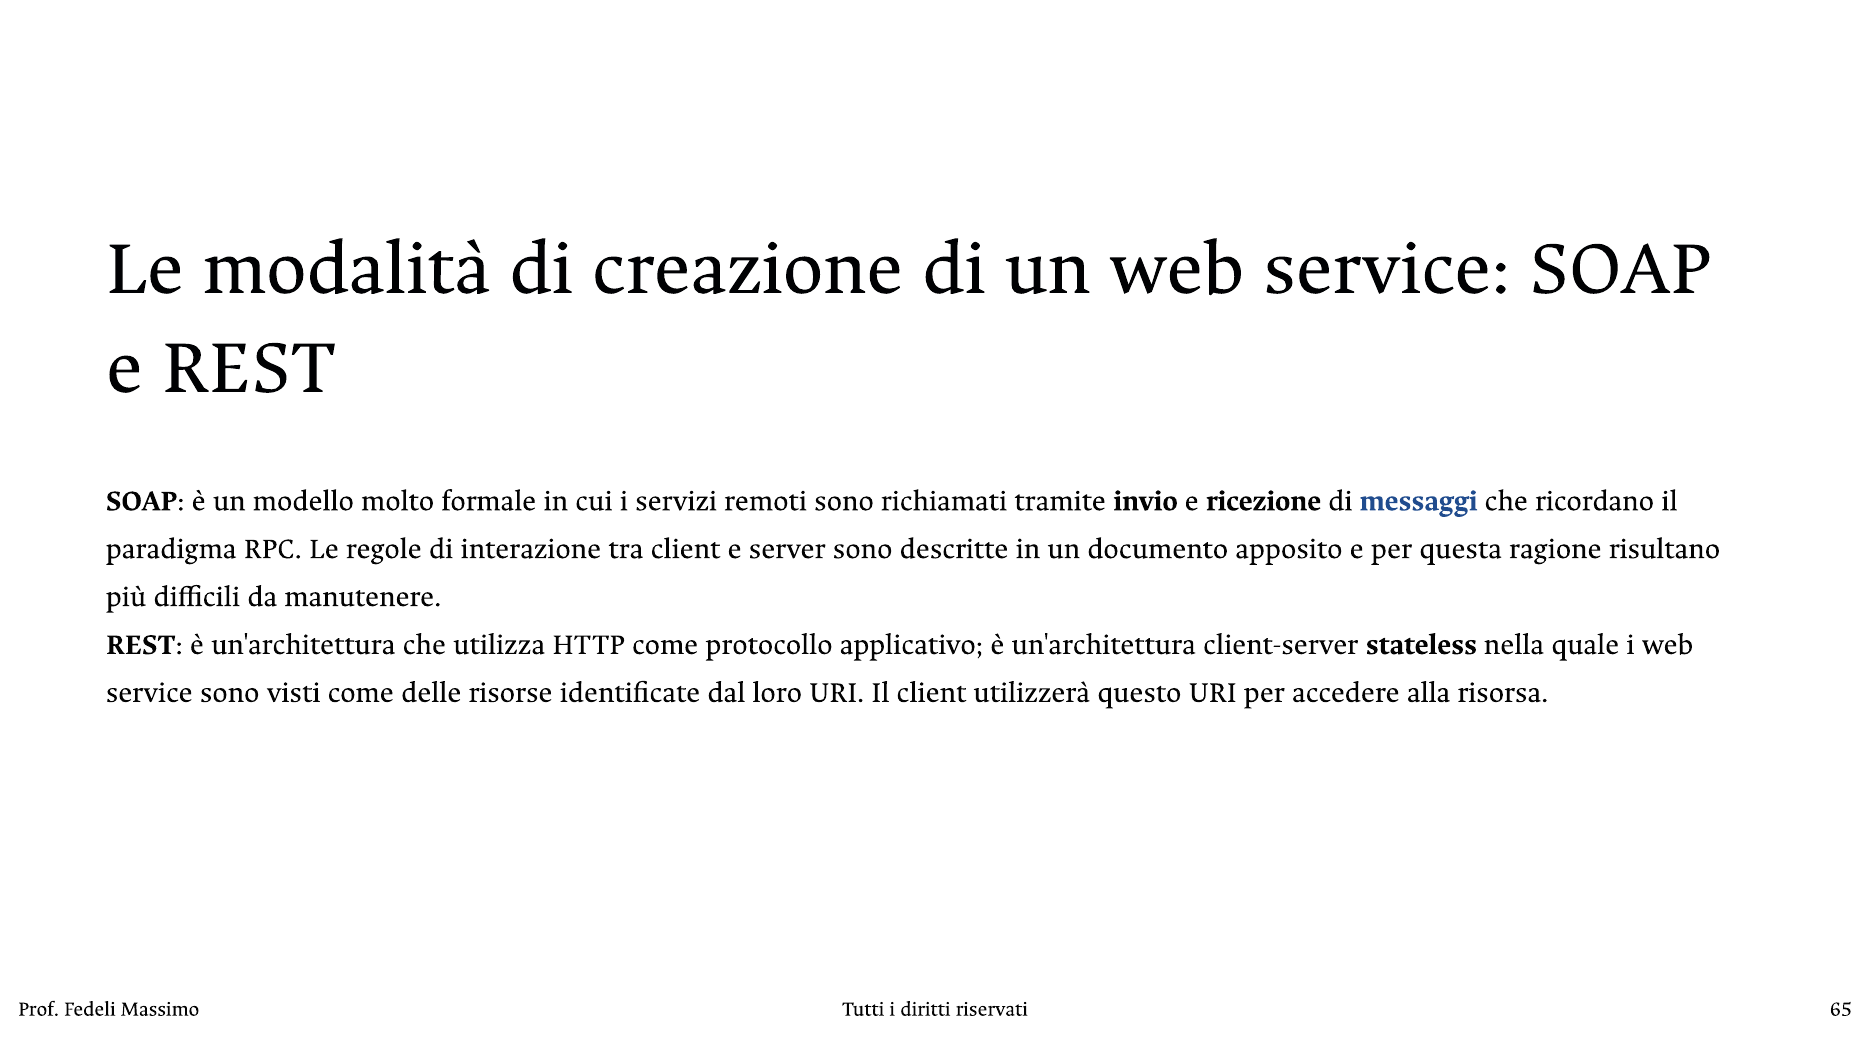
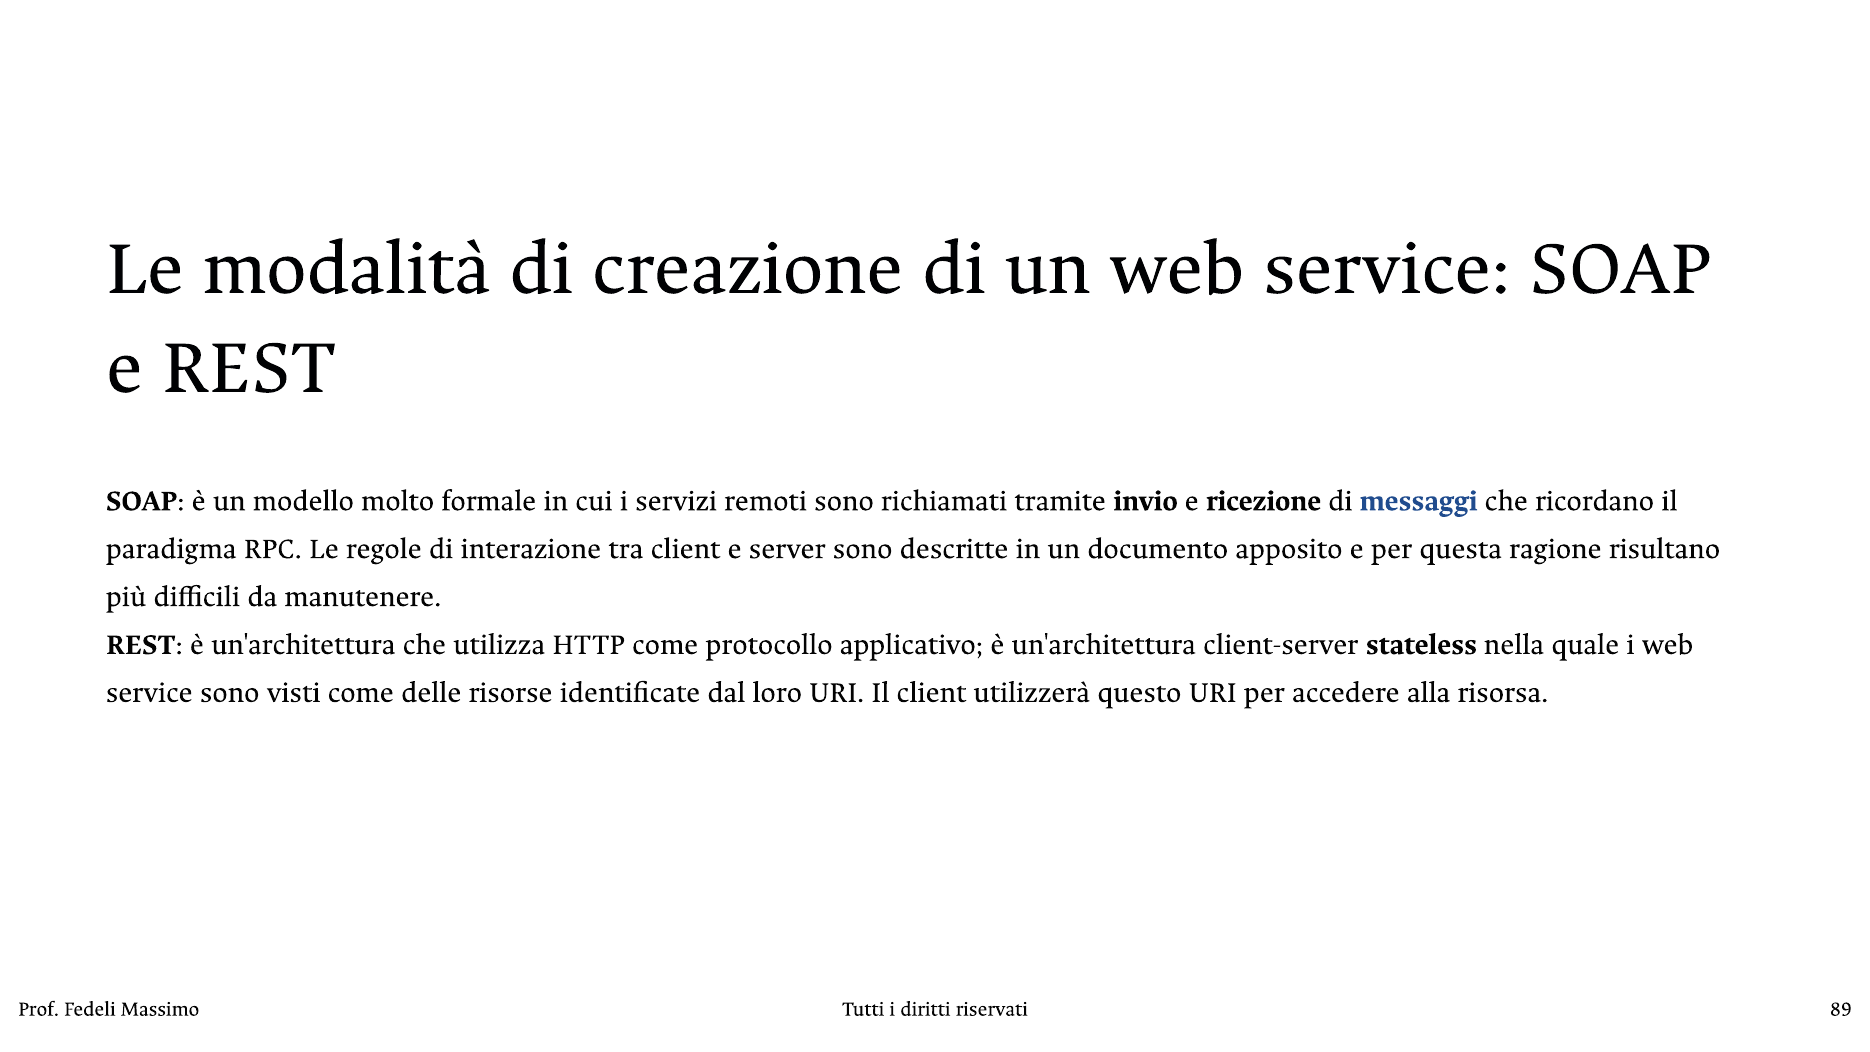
65: 65 -> 89
